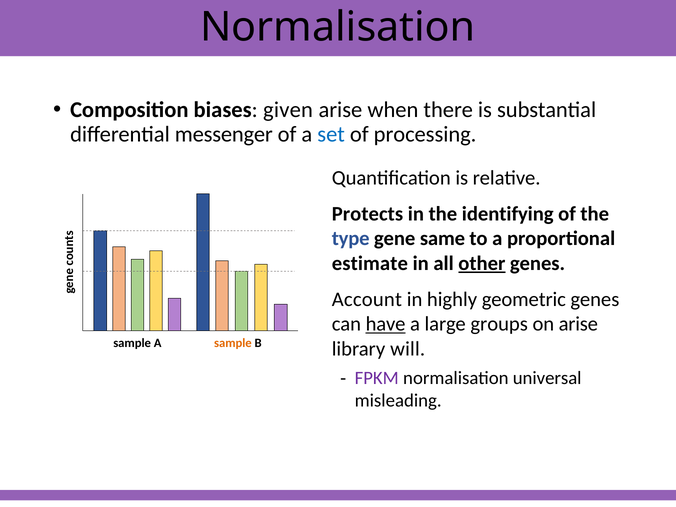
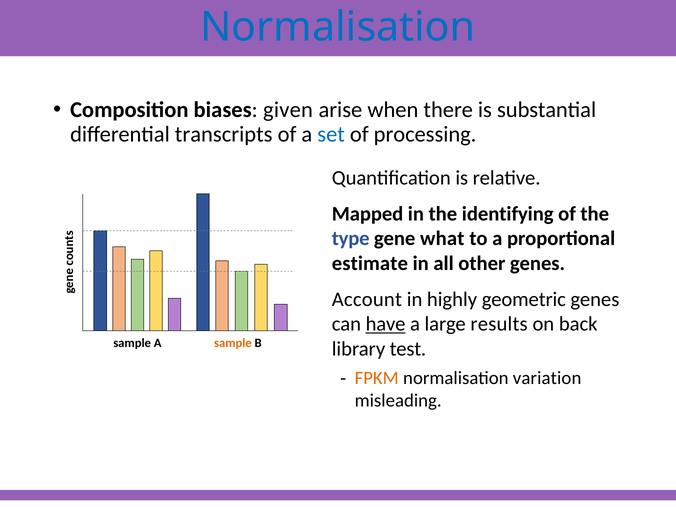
Normalisation at (338, 27) colour: black -> blue
messenger: messenger -> transcripts
Protects: Protects -> Mapped
same: same -> what
other underline: present -> none
groups: groups -> results
on arise: arise -> back
will: will -> test
FPKM colour: purple -> orange
universal: universal -> variation
